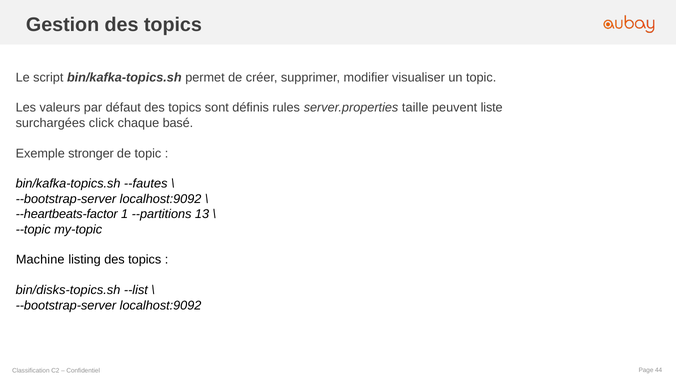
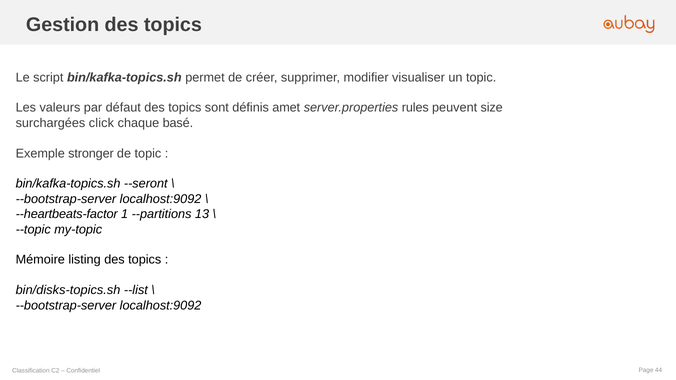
rules: rules -> amet
taille: taille -> rules
liste: liste -> size
--fautes: --fautes -> --seront
Machine: Machine -> Mémoire
